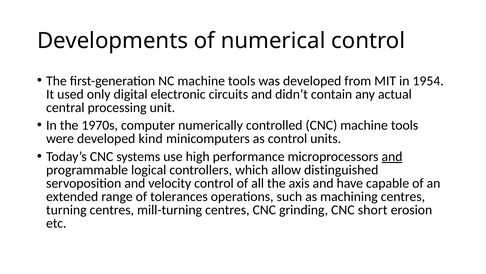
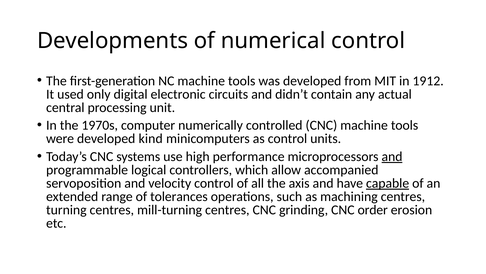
1954: 1954 -> 1912
distinguished: distinguished -> accompanied
capable underline: none -> present
short: short -> order
